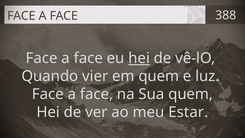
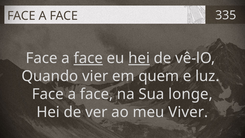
388: 388 -> 335
face at (88, 58) underline: none -> present
Sua quem: quem -> longe
Estar: Estar -> Viver
